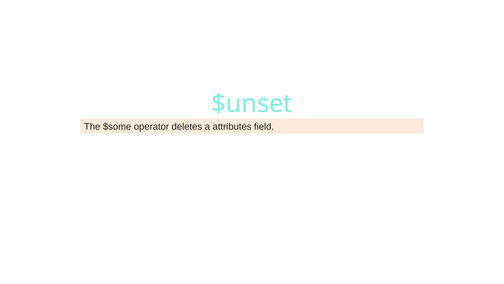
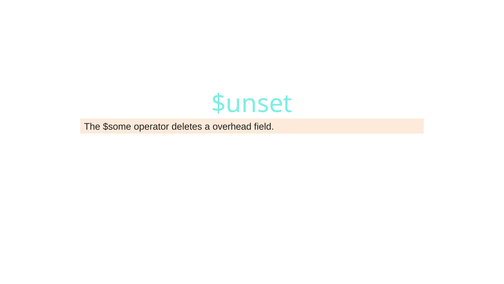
attributes: attributes -> overhead
